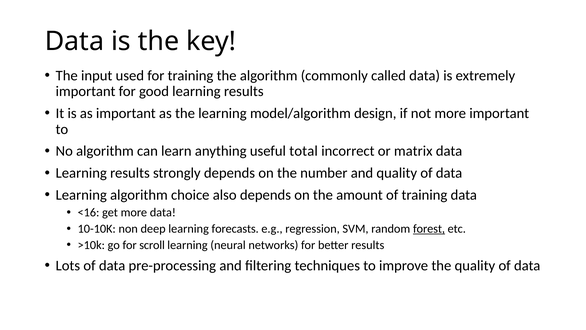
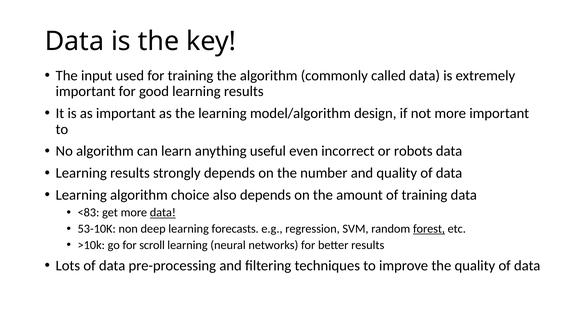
total: total -> even
matrix: matrix -> robots
<16: <16 -> <83
data at (163, 212) underline: none -> present
10-10K: 10-10K -> 53-10K
